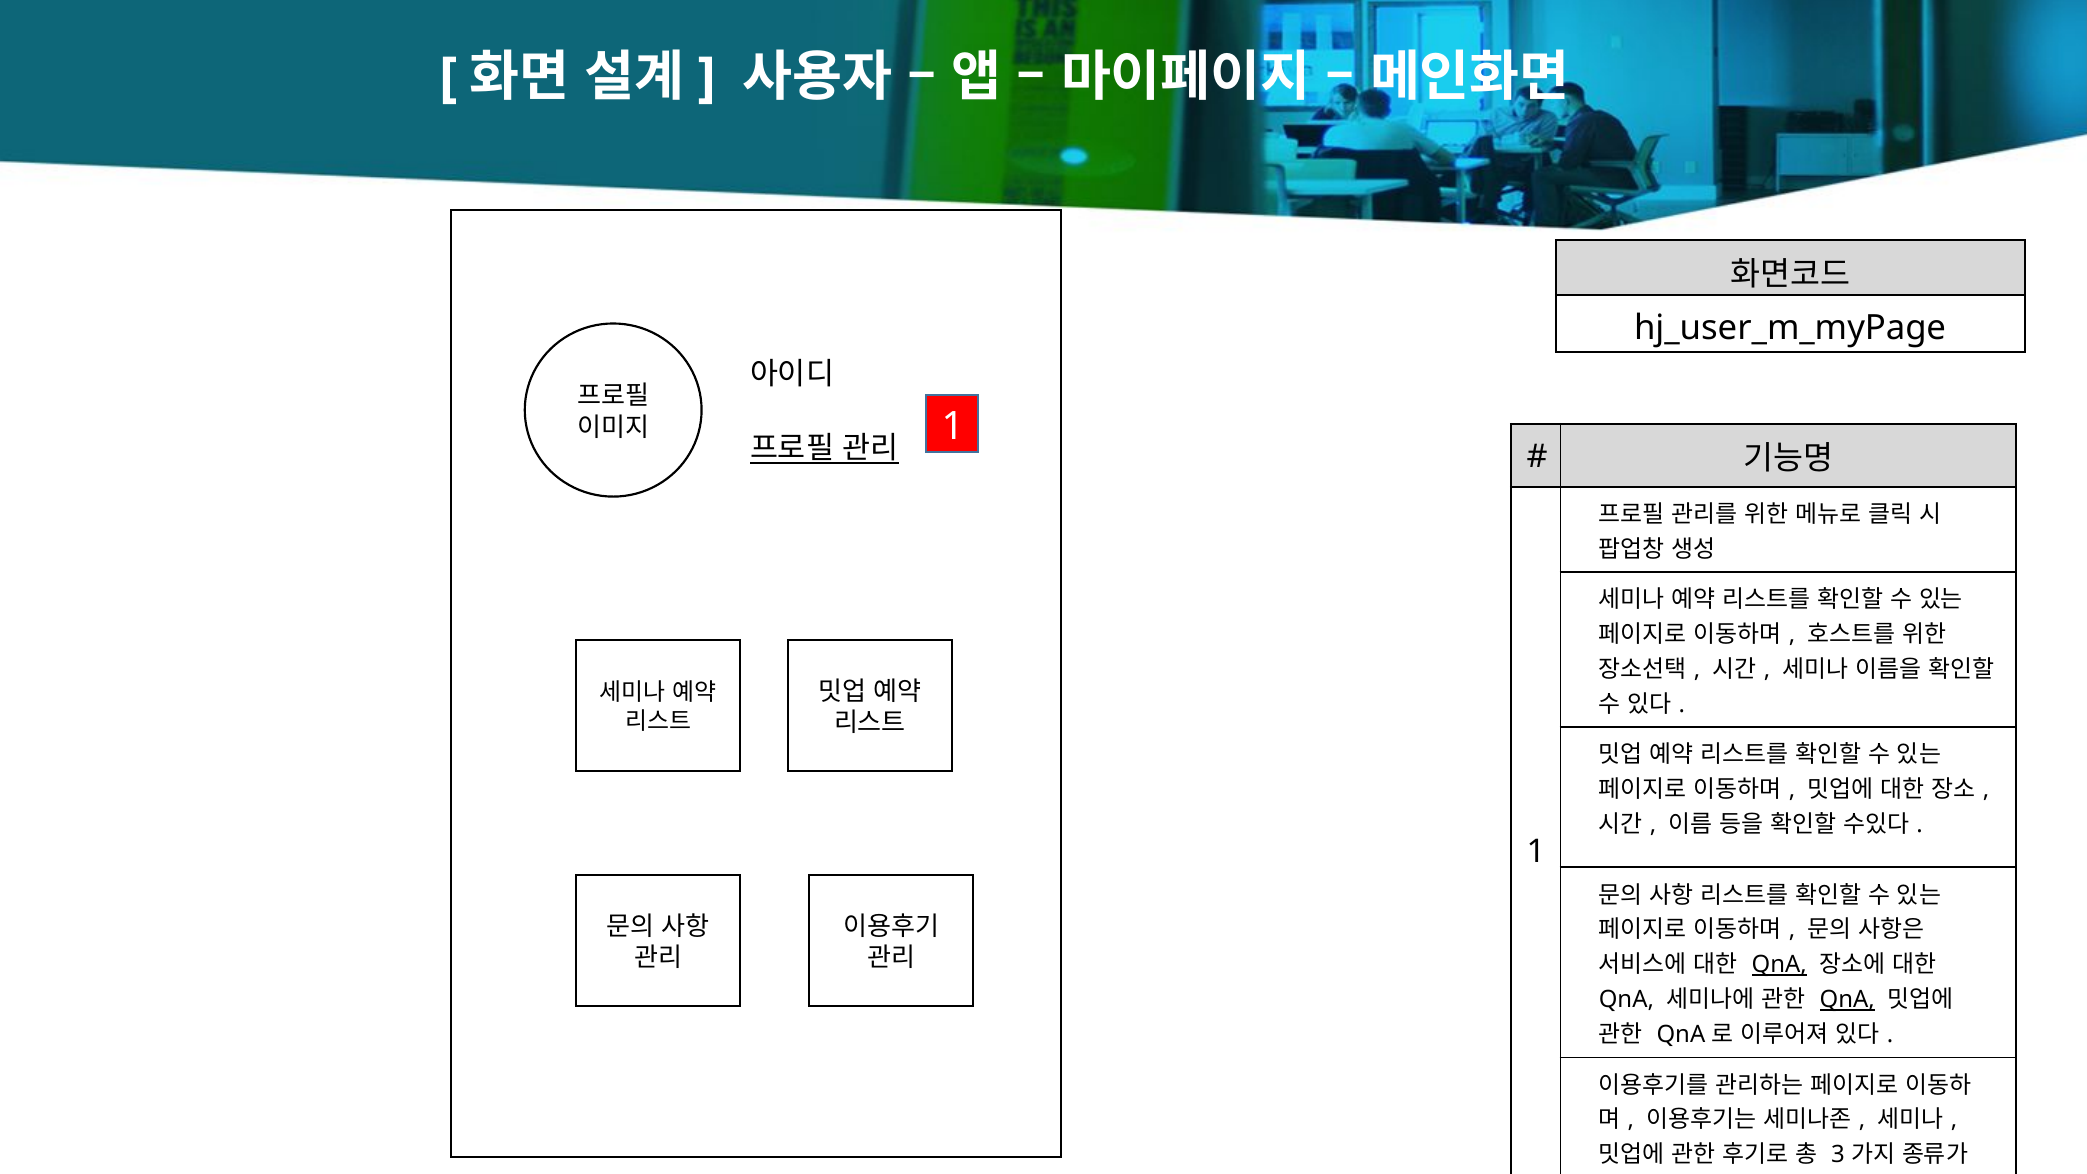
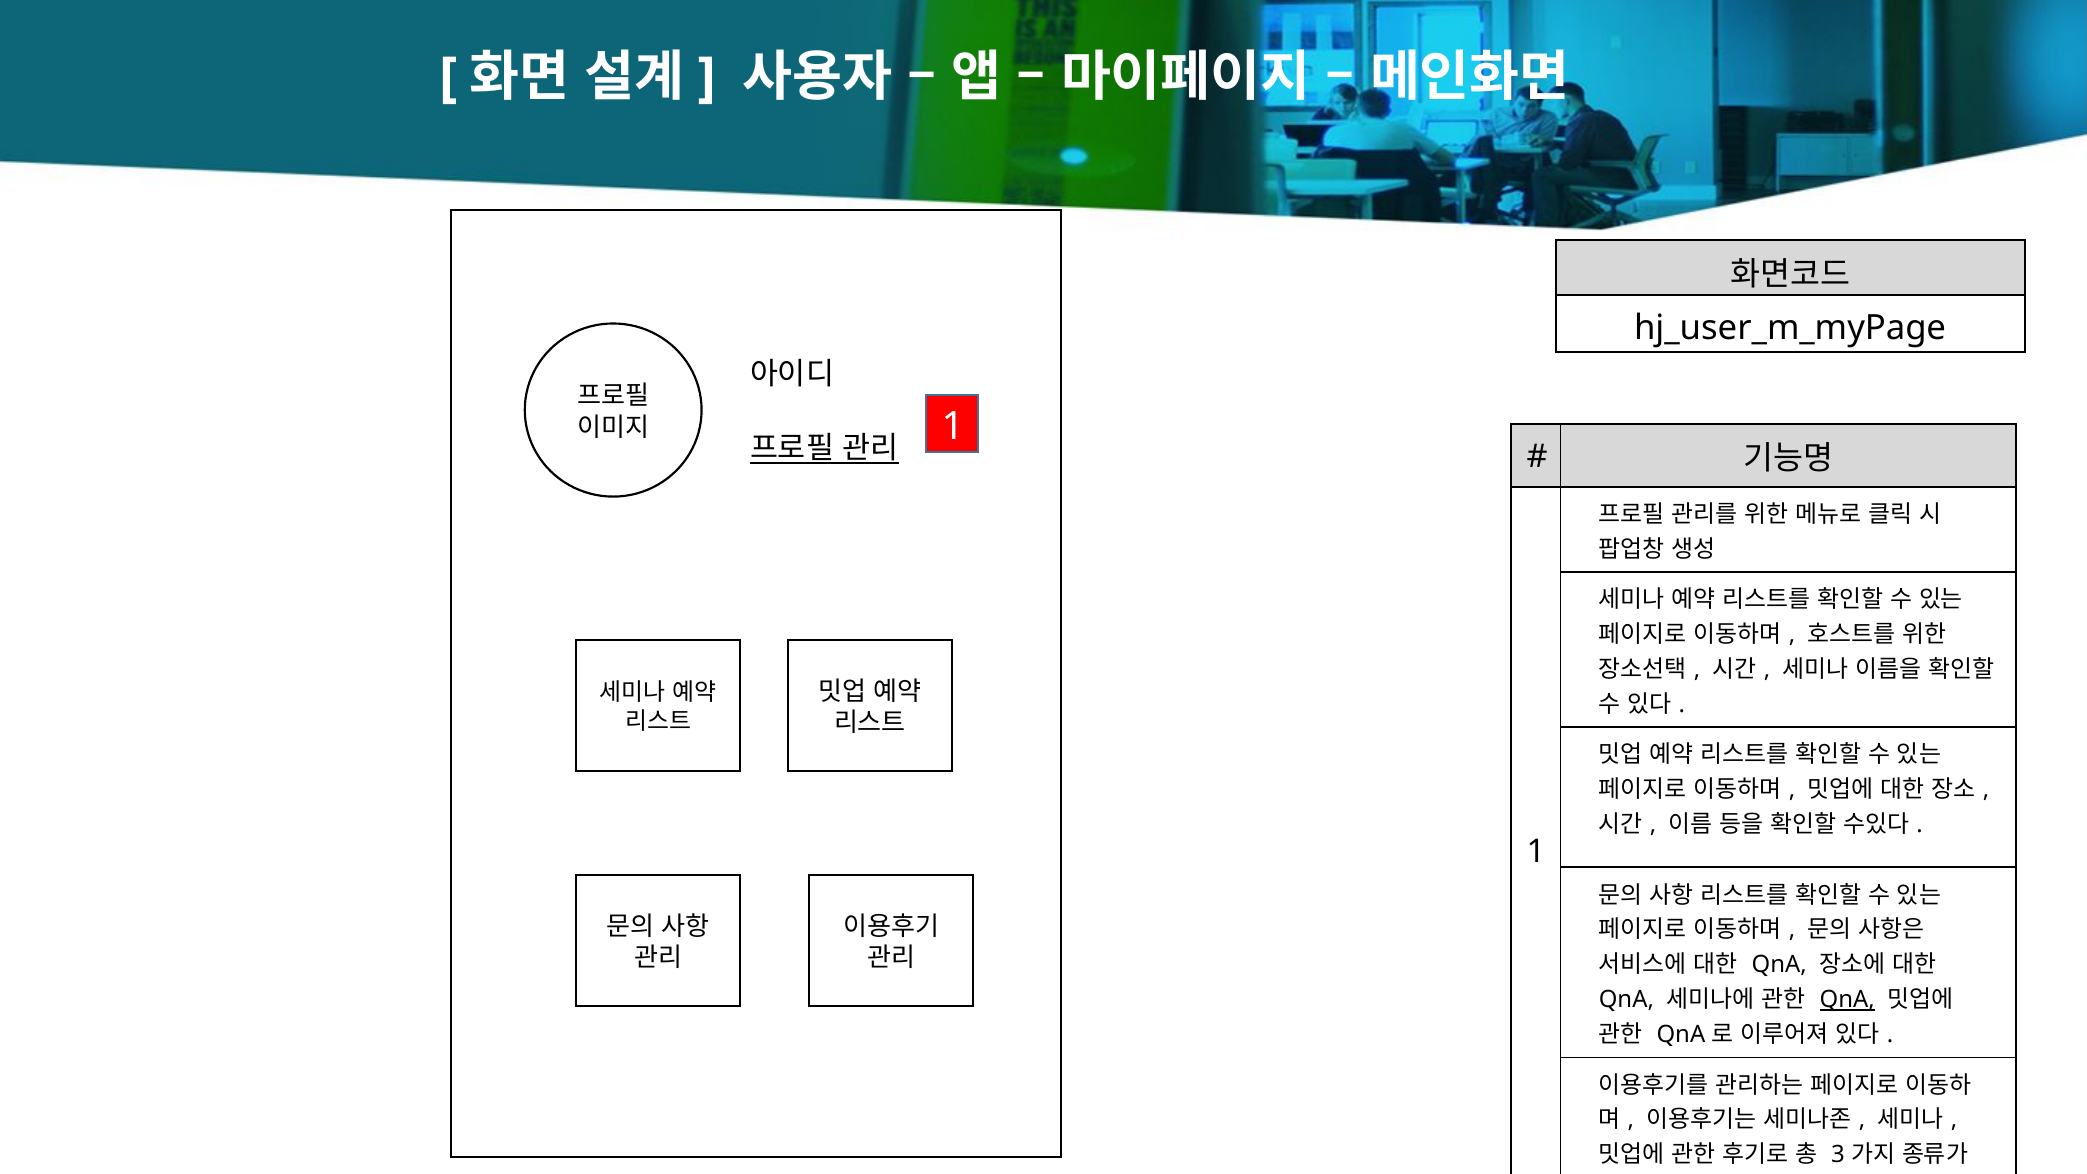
QnA at (1779, 965) underline: present -> none
